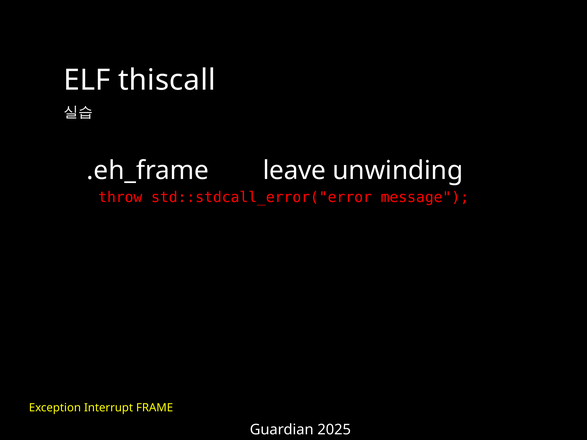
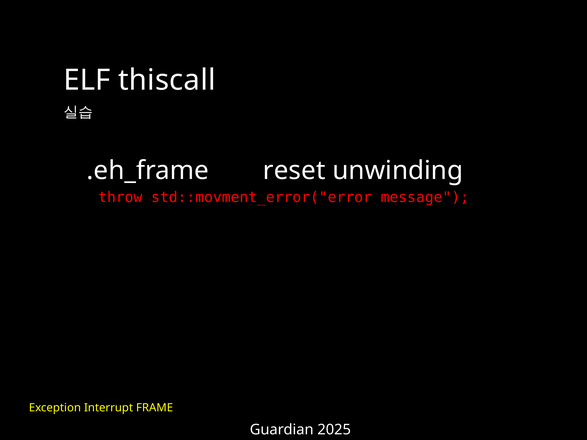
leave: leave -> reset
std::stdcall_error("error: std::stdcall_error("error -> std::movment_error("error
